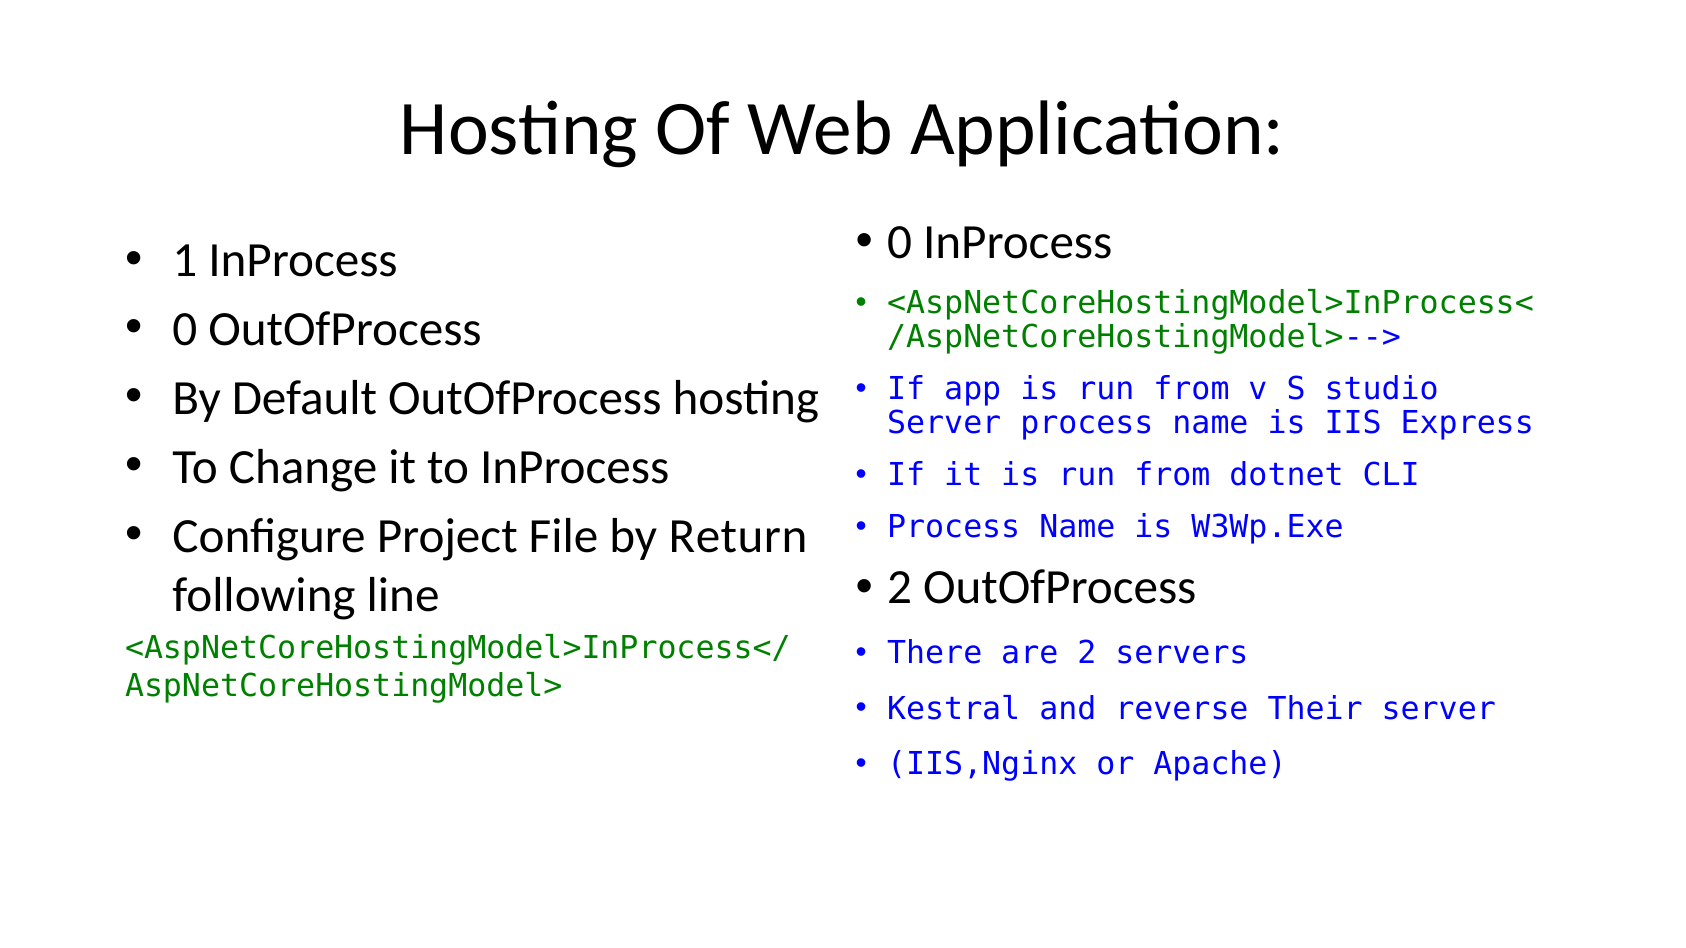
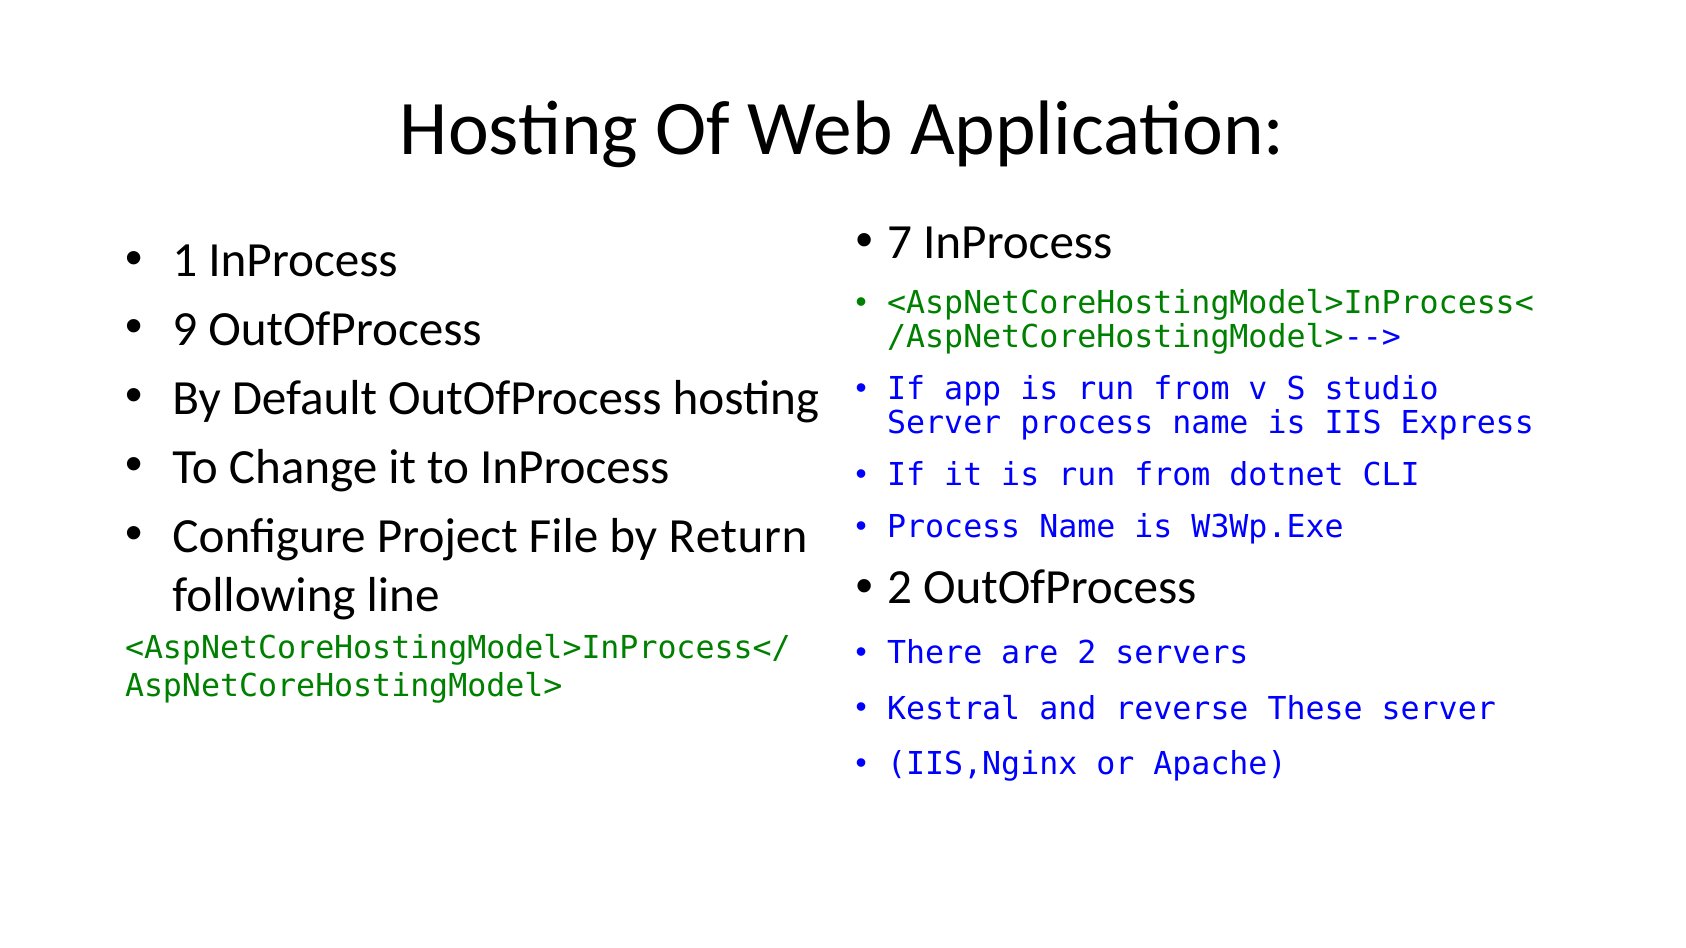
0 at (900, 242): 0 -> 7
0 at (185, 329): 0 -> 9
Their: Their -> These
